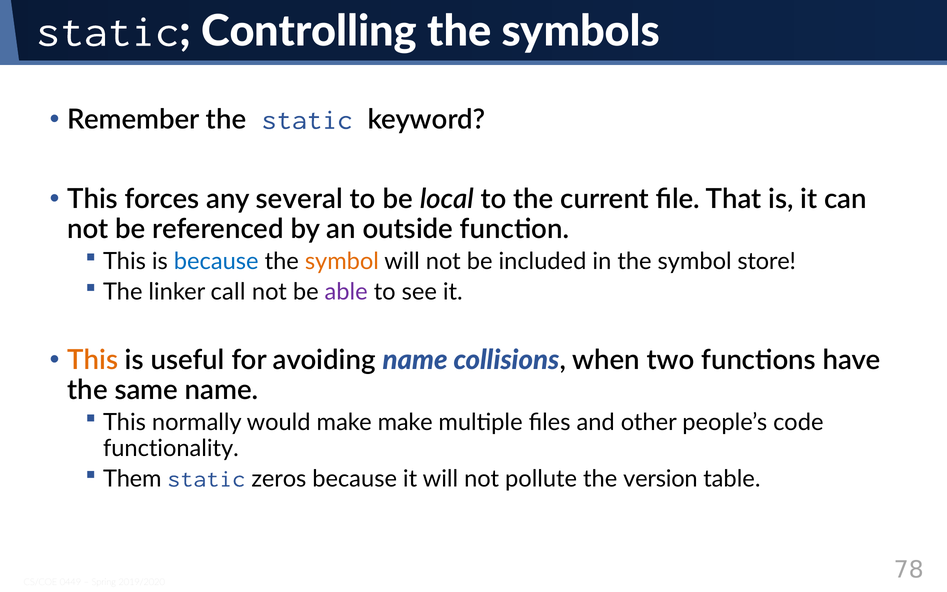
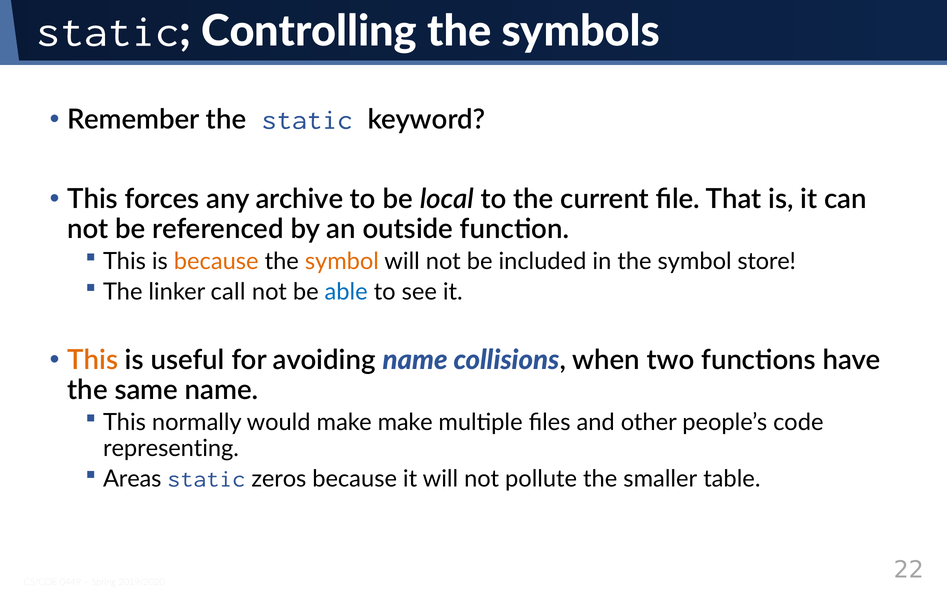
several: several -> archive
because at (216, 262) colour: blue -> orange
able colour: purple -> blue
functionality: functionality -> representing
Them: Them -> Areas
version: version -> smaller
78: 78 -> 22
